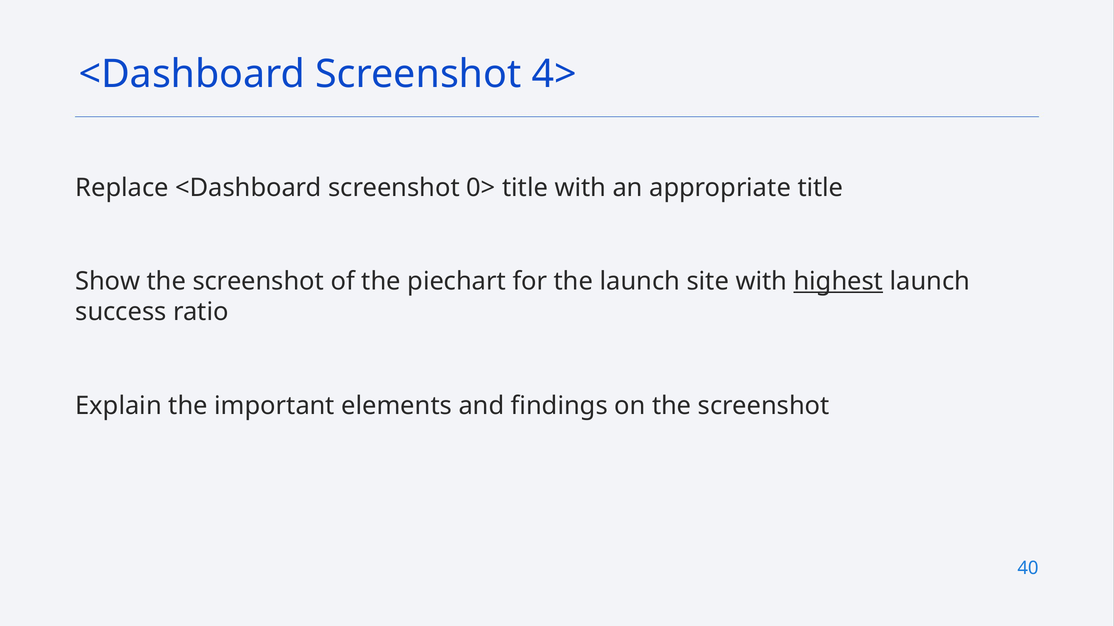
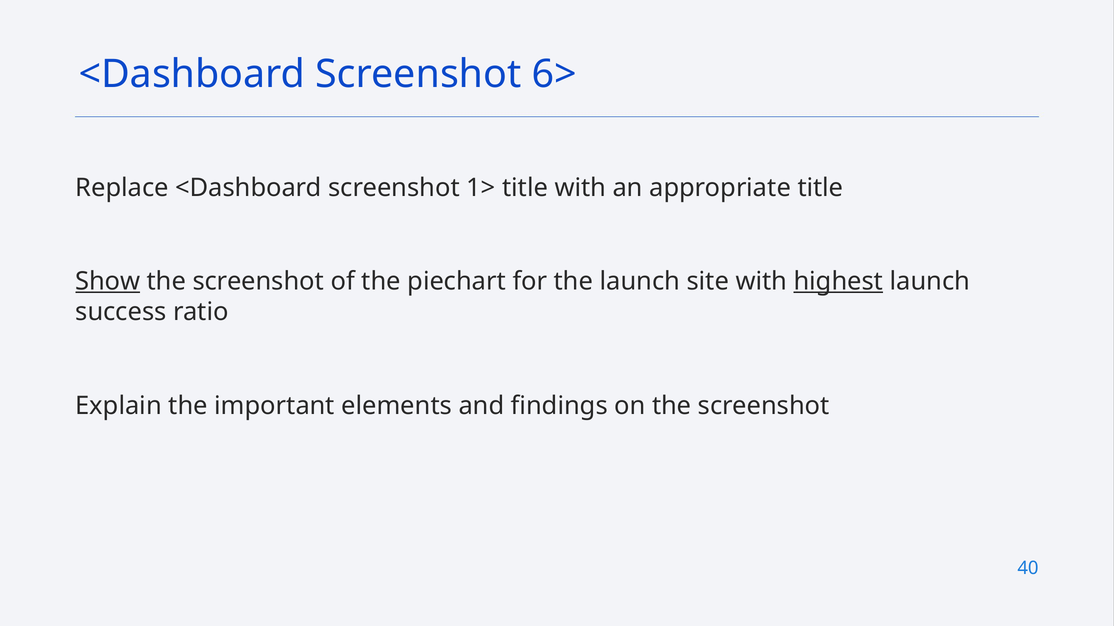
4>: 4> -> 6>
0>: 0> -> 1>
Show underline: none -> present
